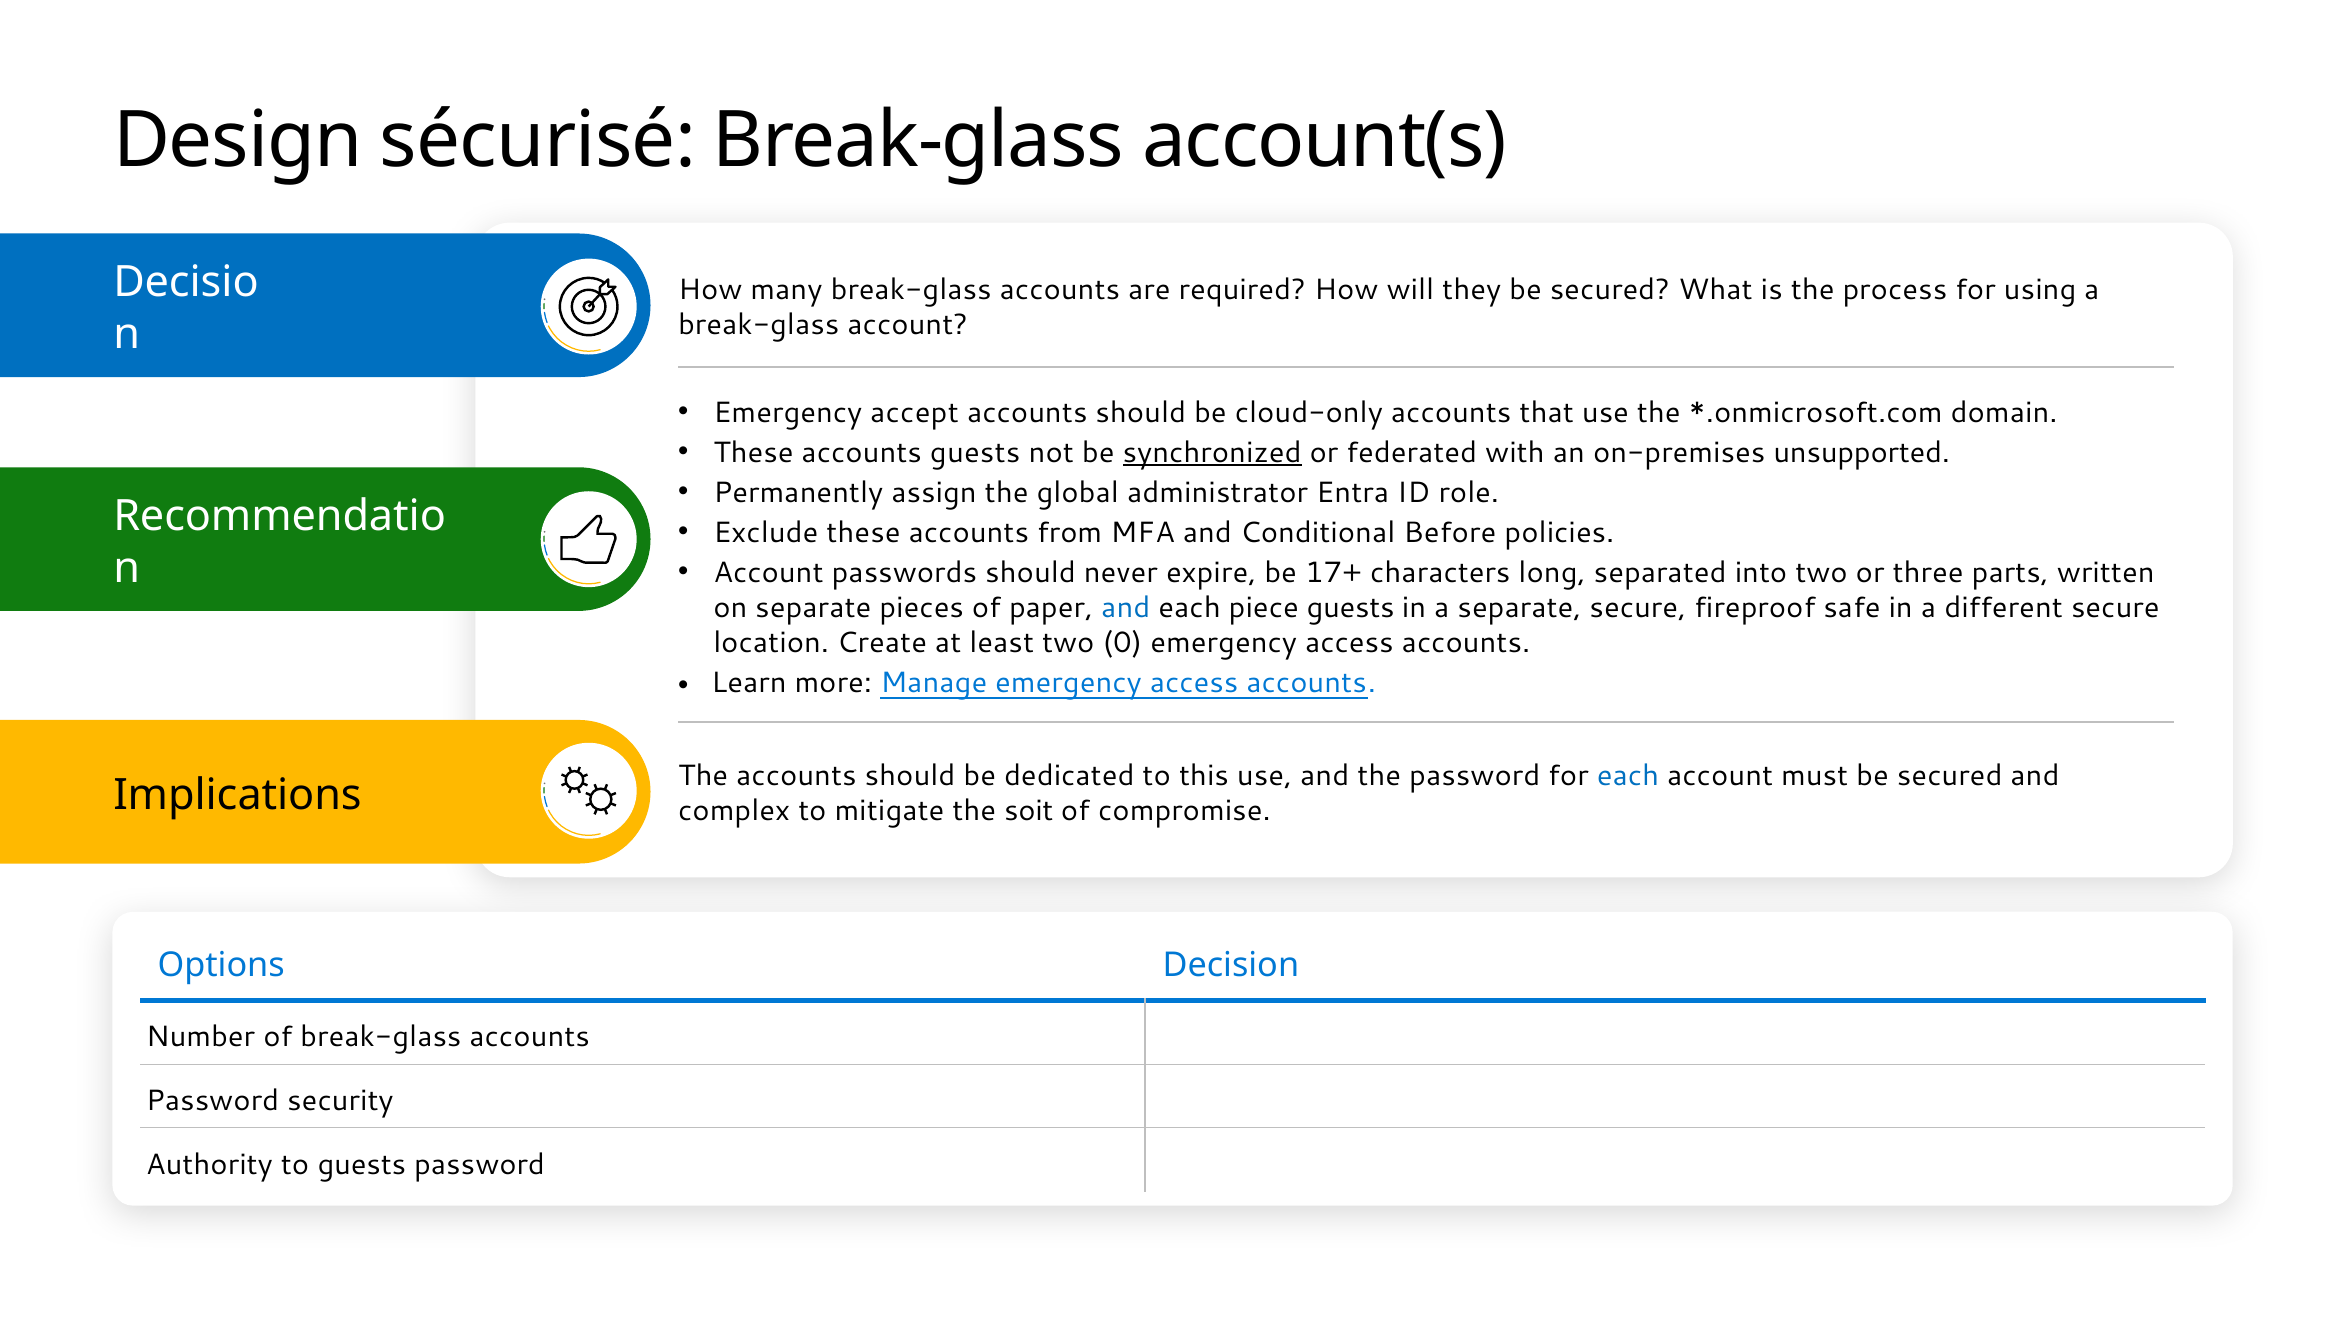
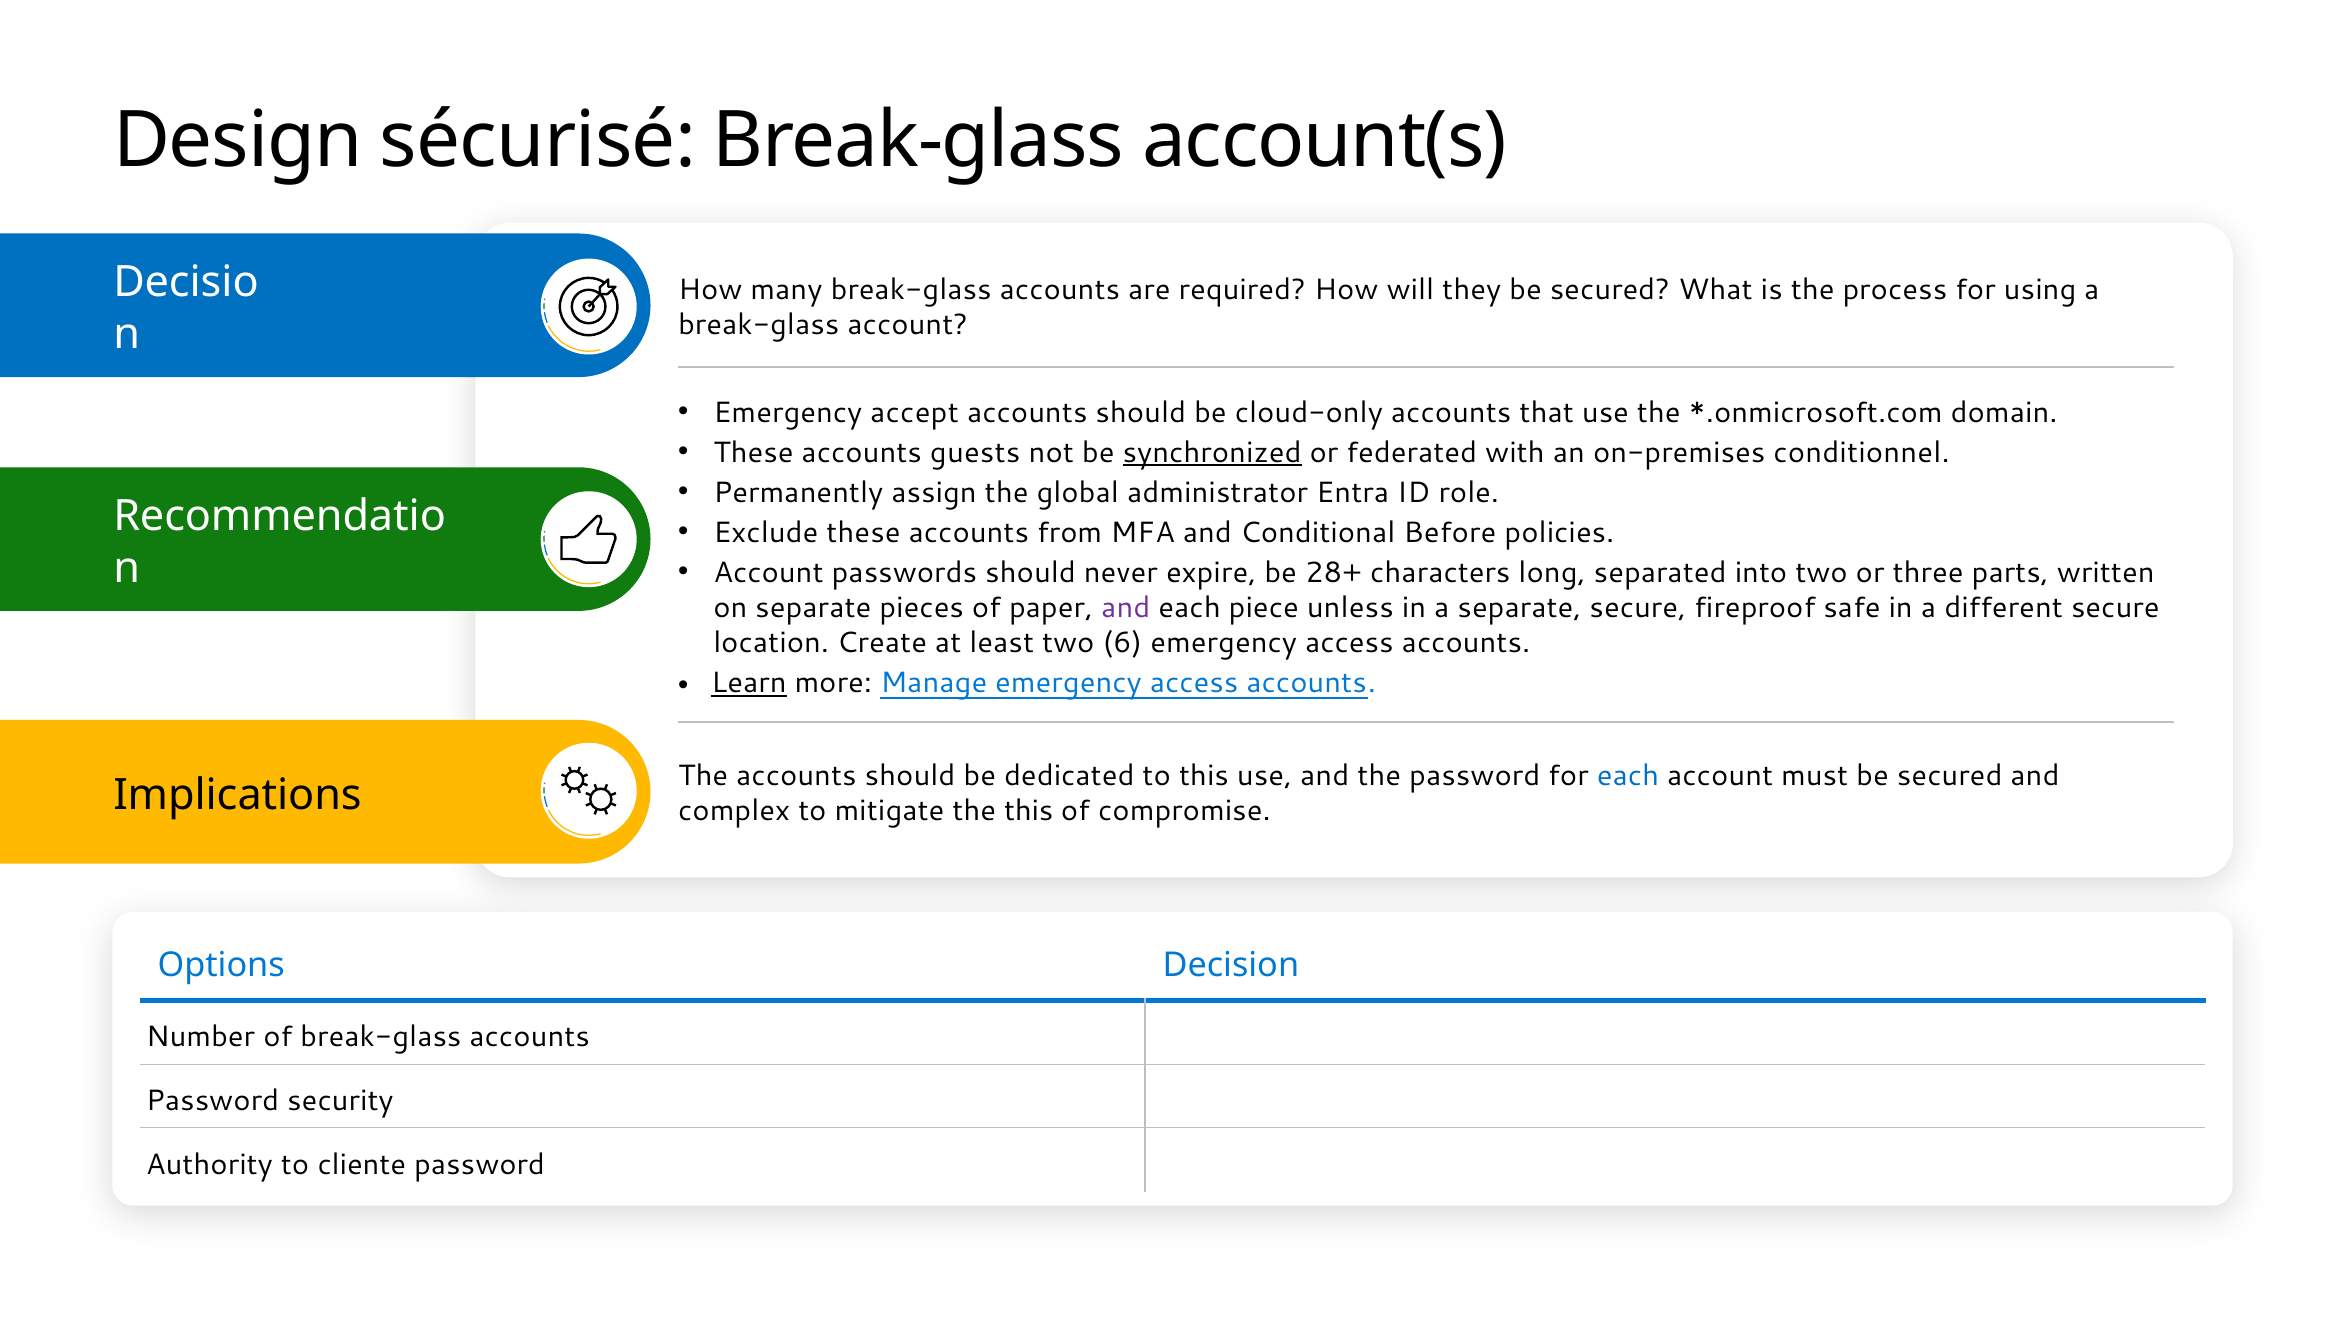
unsupported: unsupported -> conditionnel
17+: 17+ -> 28+
and at (1126, 608) colour: blue -> purple
piece guests: guests -> unless
0: 0 -> 6
Learn underline: none -> present
the soit: soit -> this
to guests: guests -> cliente
